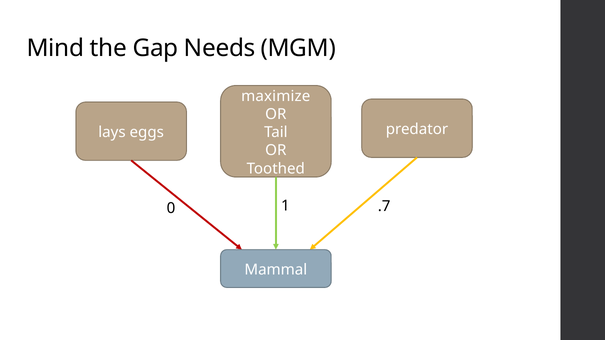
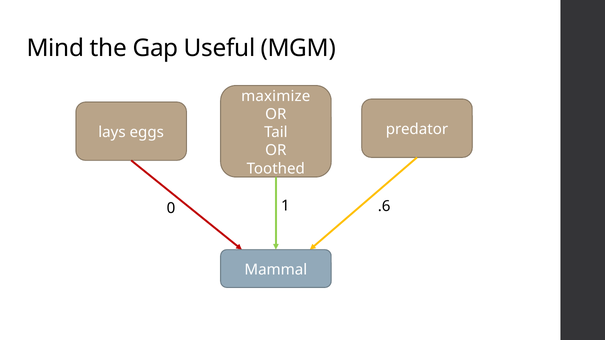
Needs: Needs -> Useful
.7: .7 -> .6
